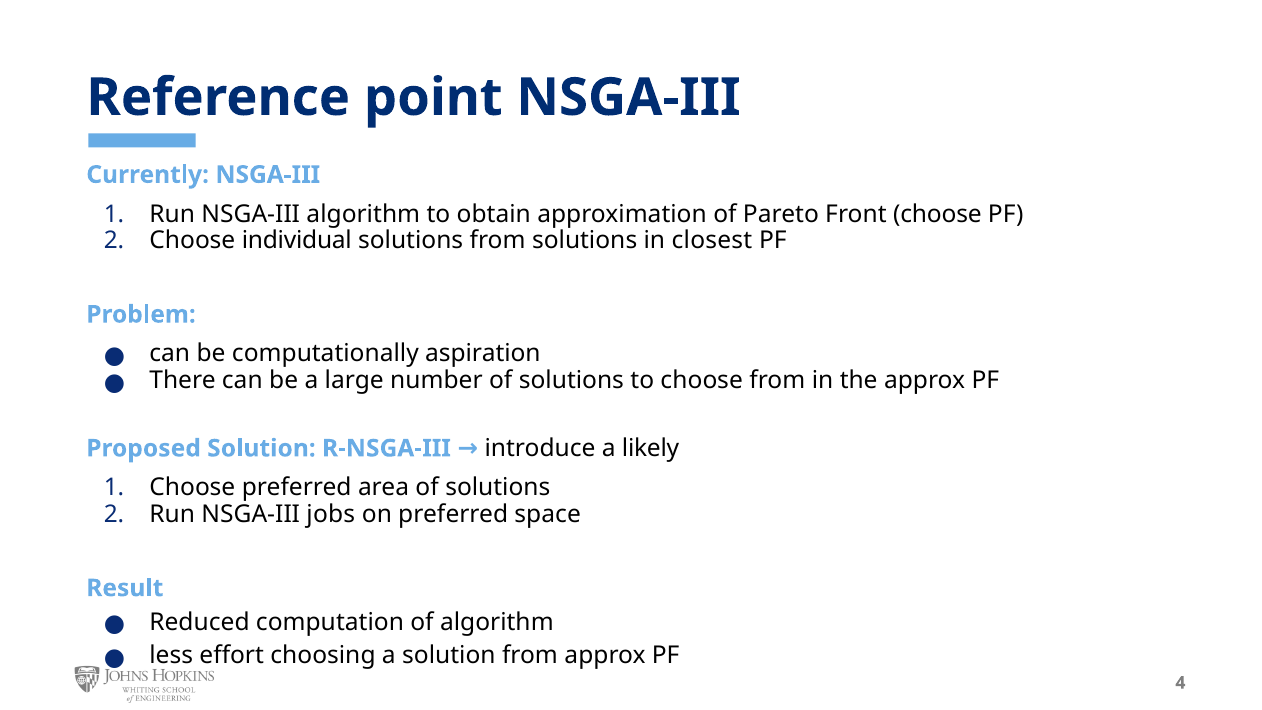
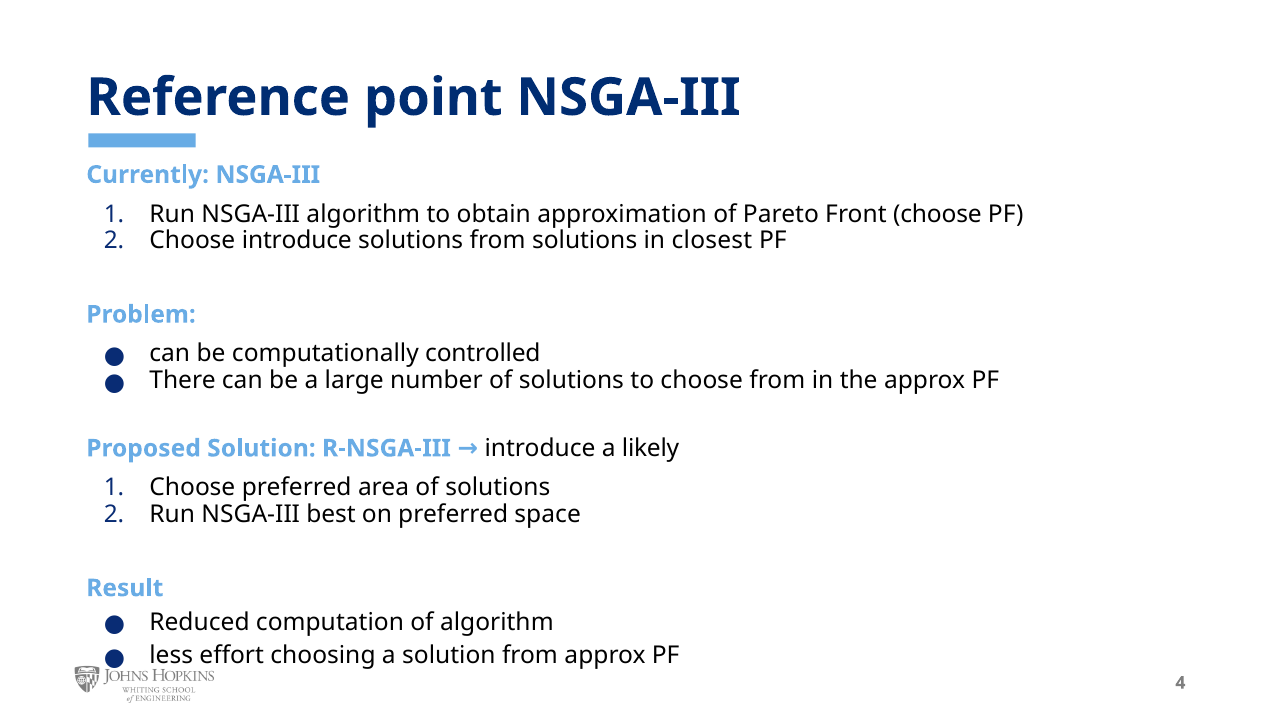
Choose individual: individual -> introduce
aspiration: aspiration -> controlled
jobs: jobs -> best
